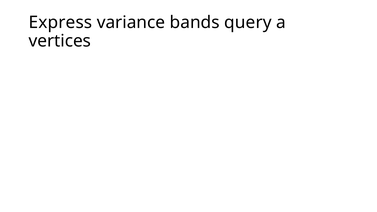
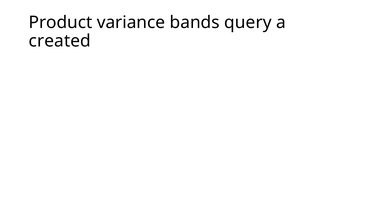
Express: Express -> Product
vertices: vertices -> created
